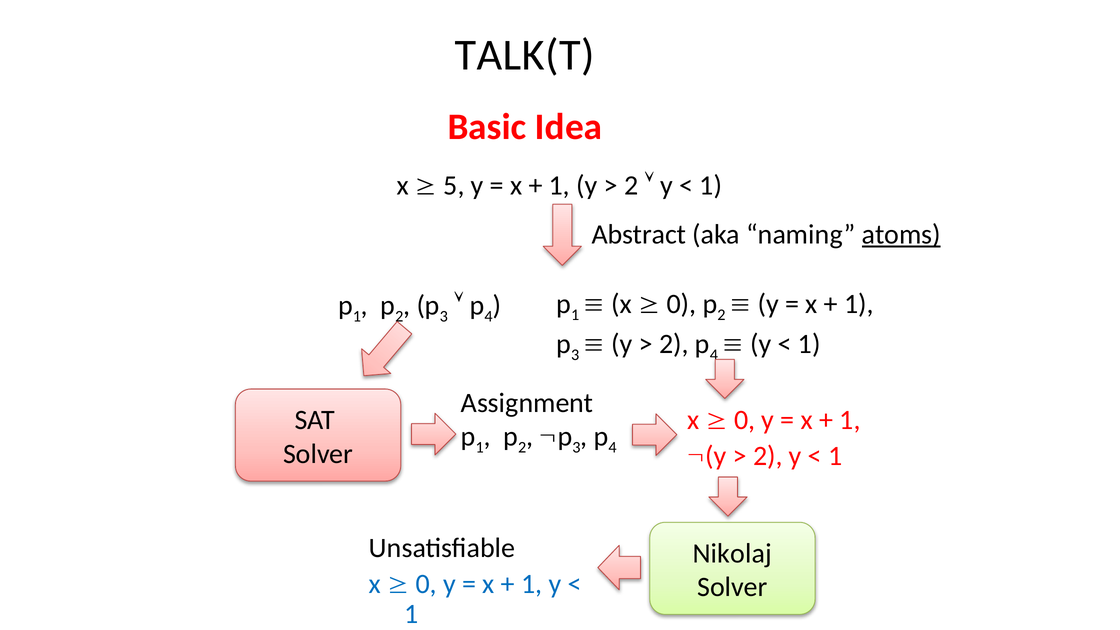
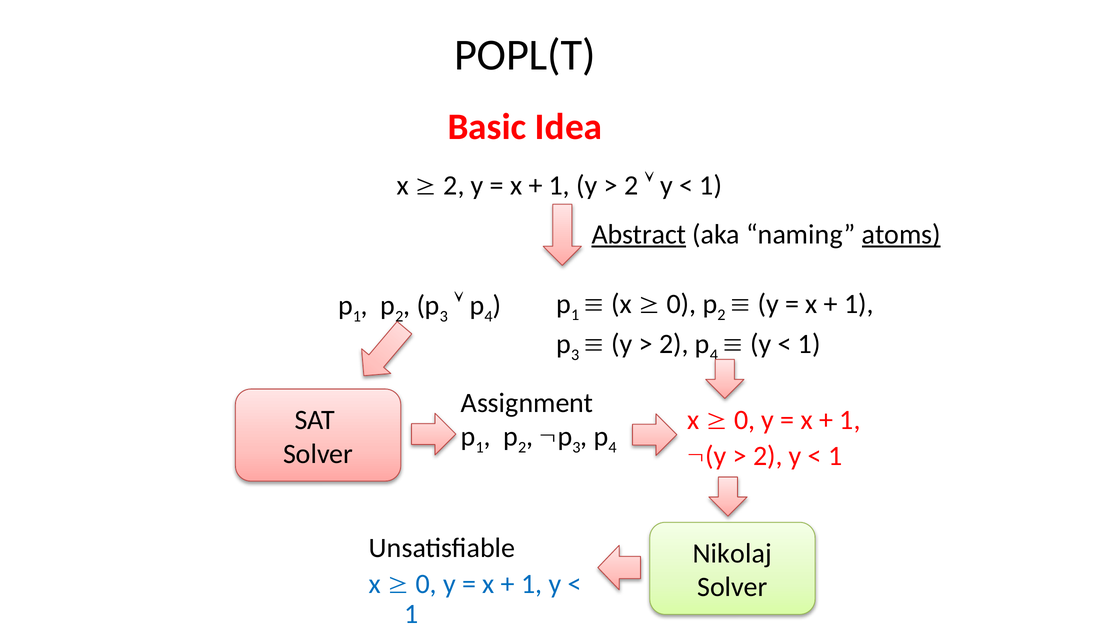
TALK(T: TALK(T -> POPL(T
5 at (454, 185): 5 -> 2
Abstract underline: none -> present
